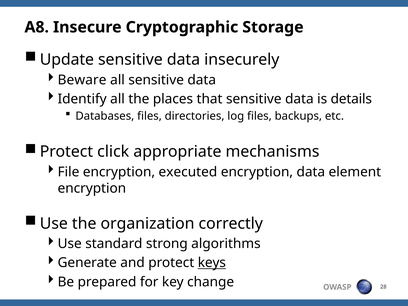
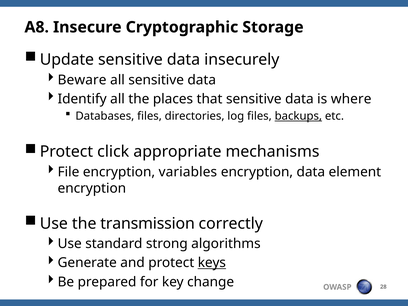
details: details -> where
backups underline: none -> present
executed: executed -> variables
organization: organization -> transmission
